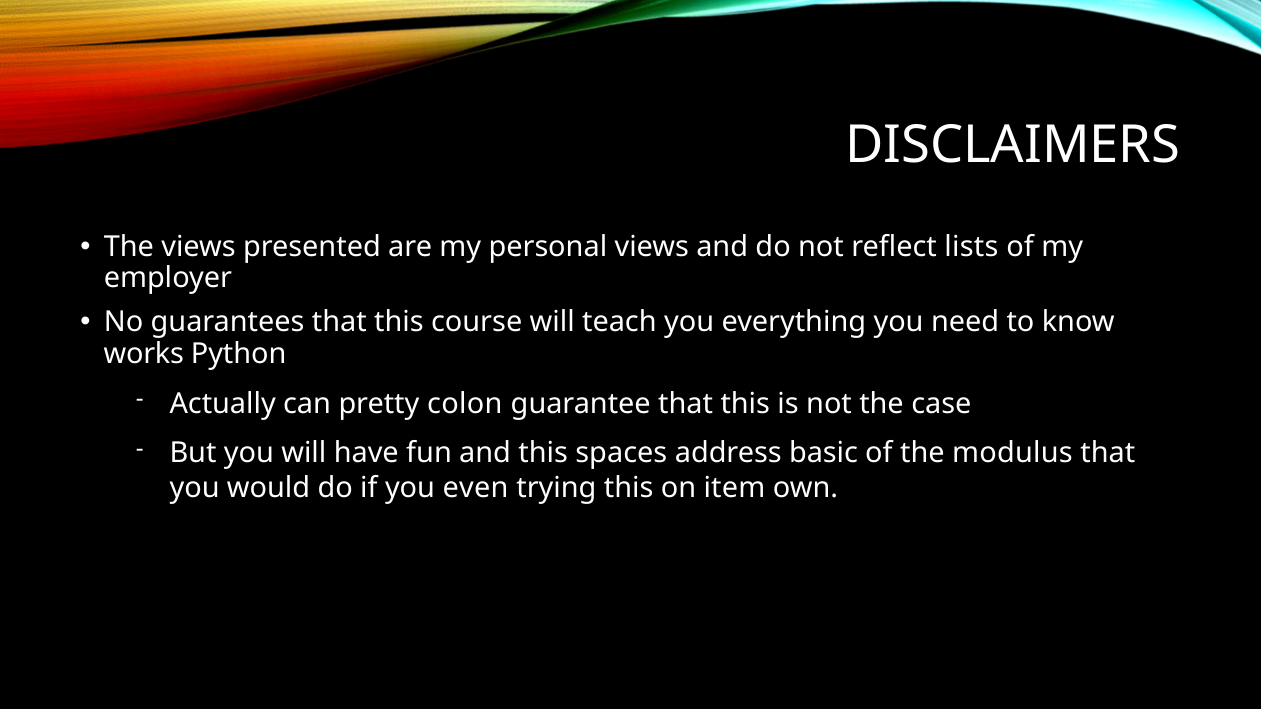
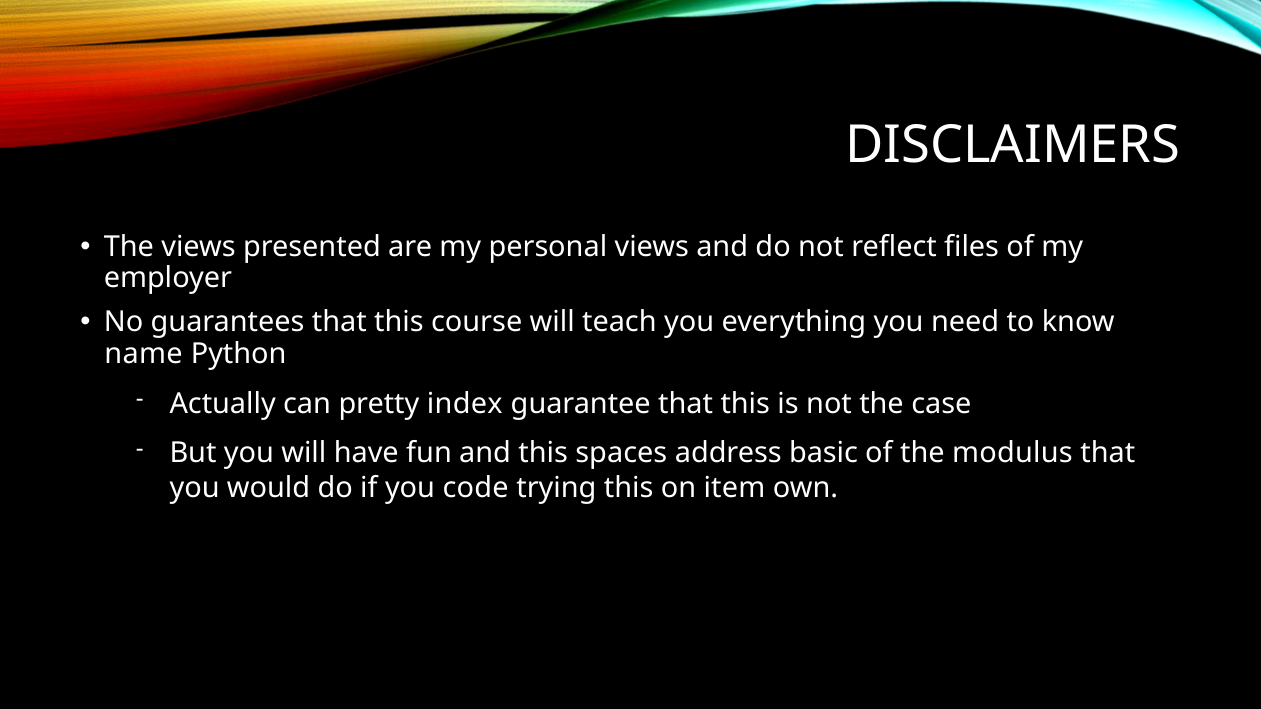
lists: lists -> files
works: works -> name
colon: colon -> index
even: even -> code
